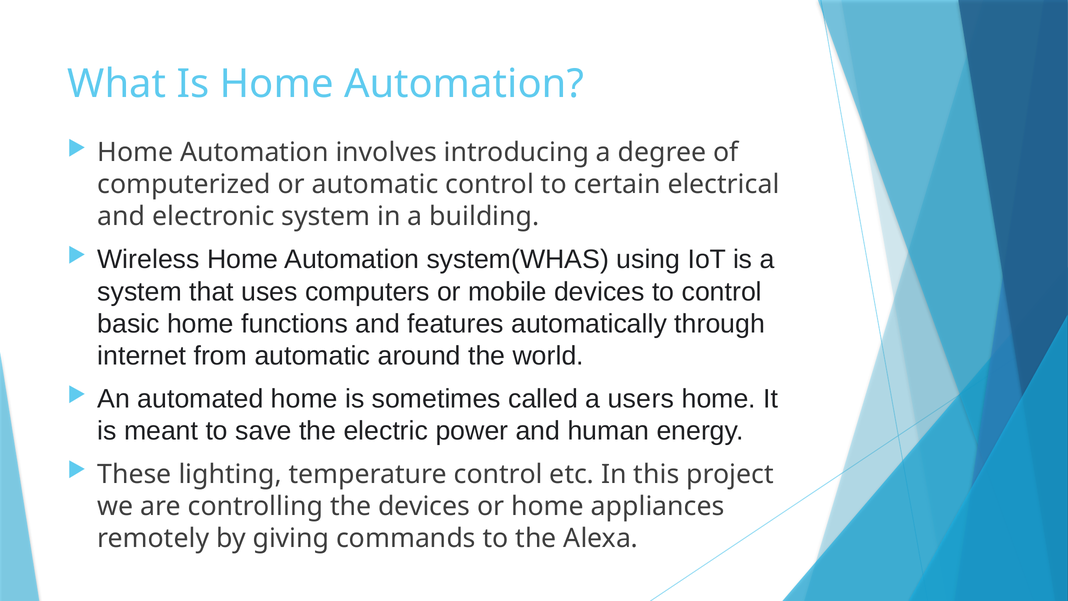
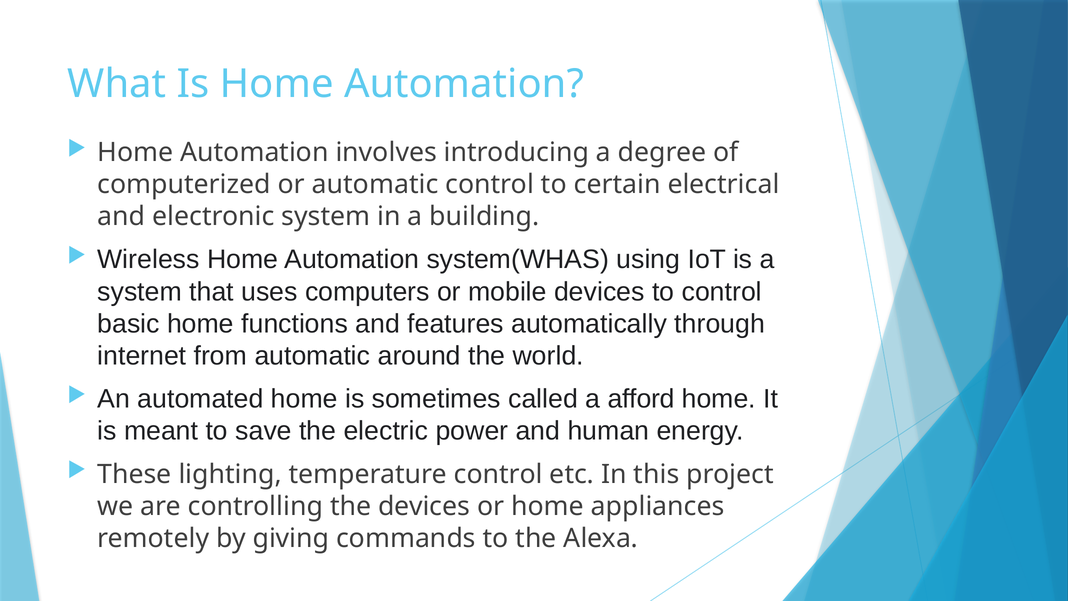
users: users -> afford
